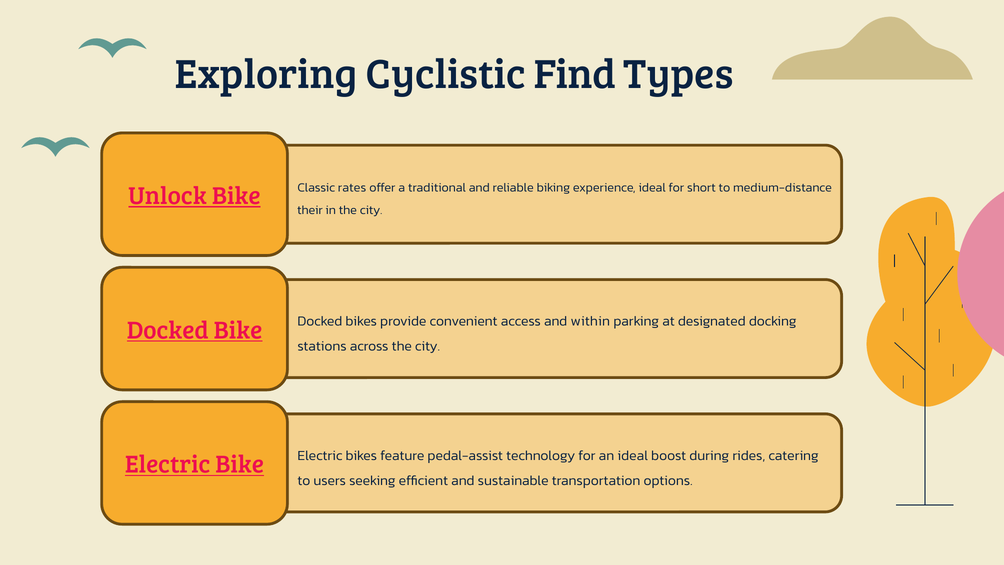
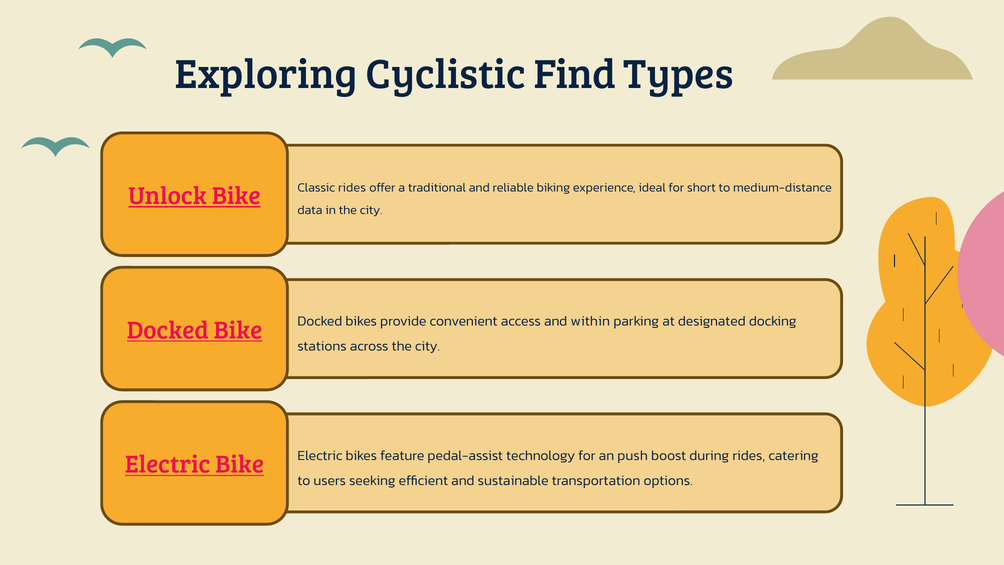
Classic rates: rates -> rides
their: their -> data
an ideal: ideal -> push
